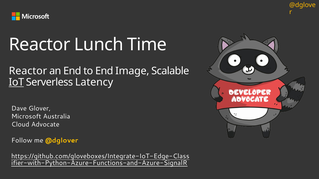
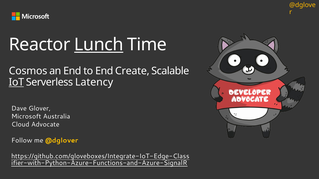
Lunch underline: none -> present
Reactor at (28, 71): Reactor -> Cosmos
Image: Image -> Create
